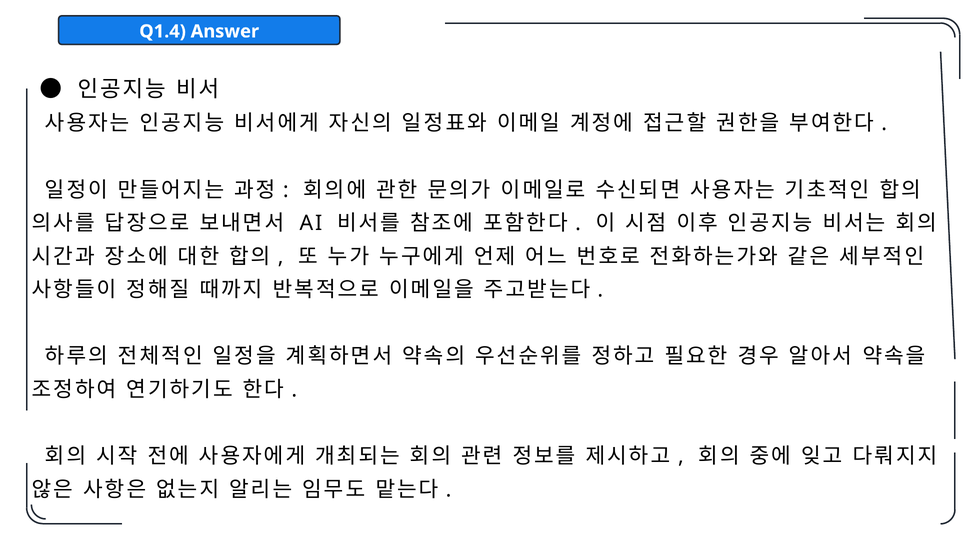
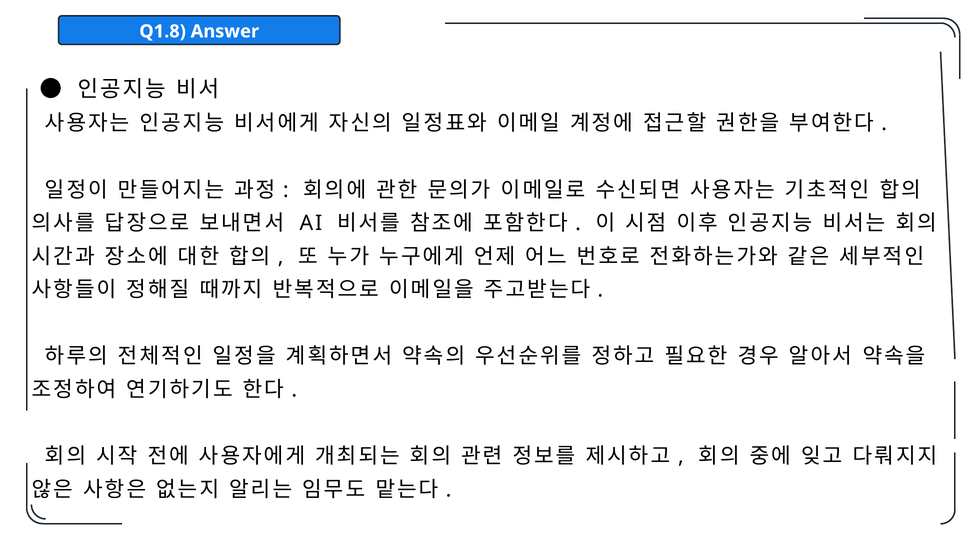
Q1.4: Q1.4 -> Q1.8
